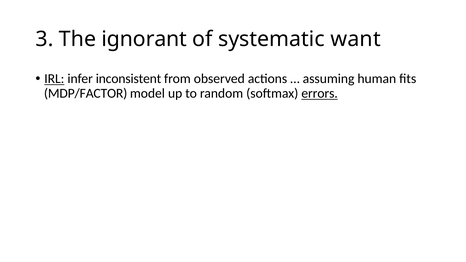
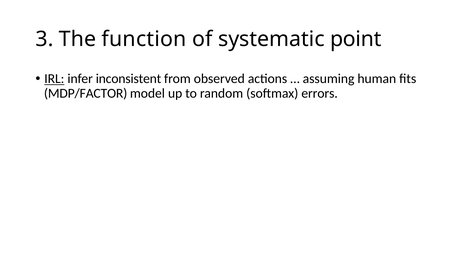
ignorant: ignorant -> function
want: want -> point
errors underline: present -> none
